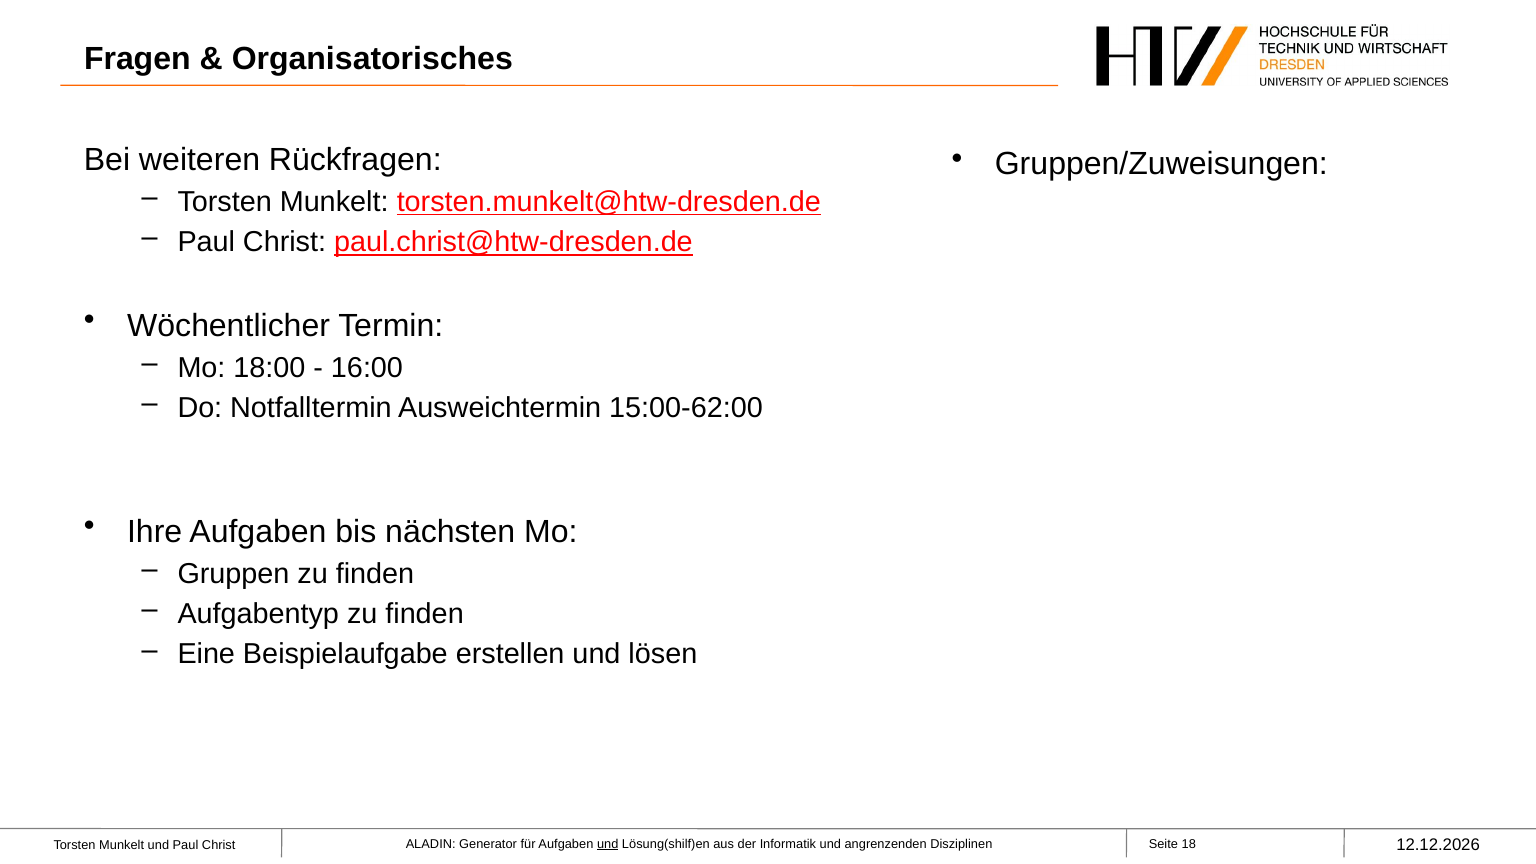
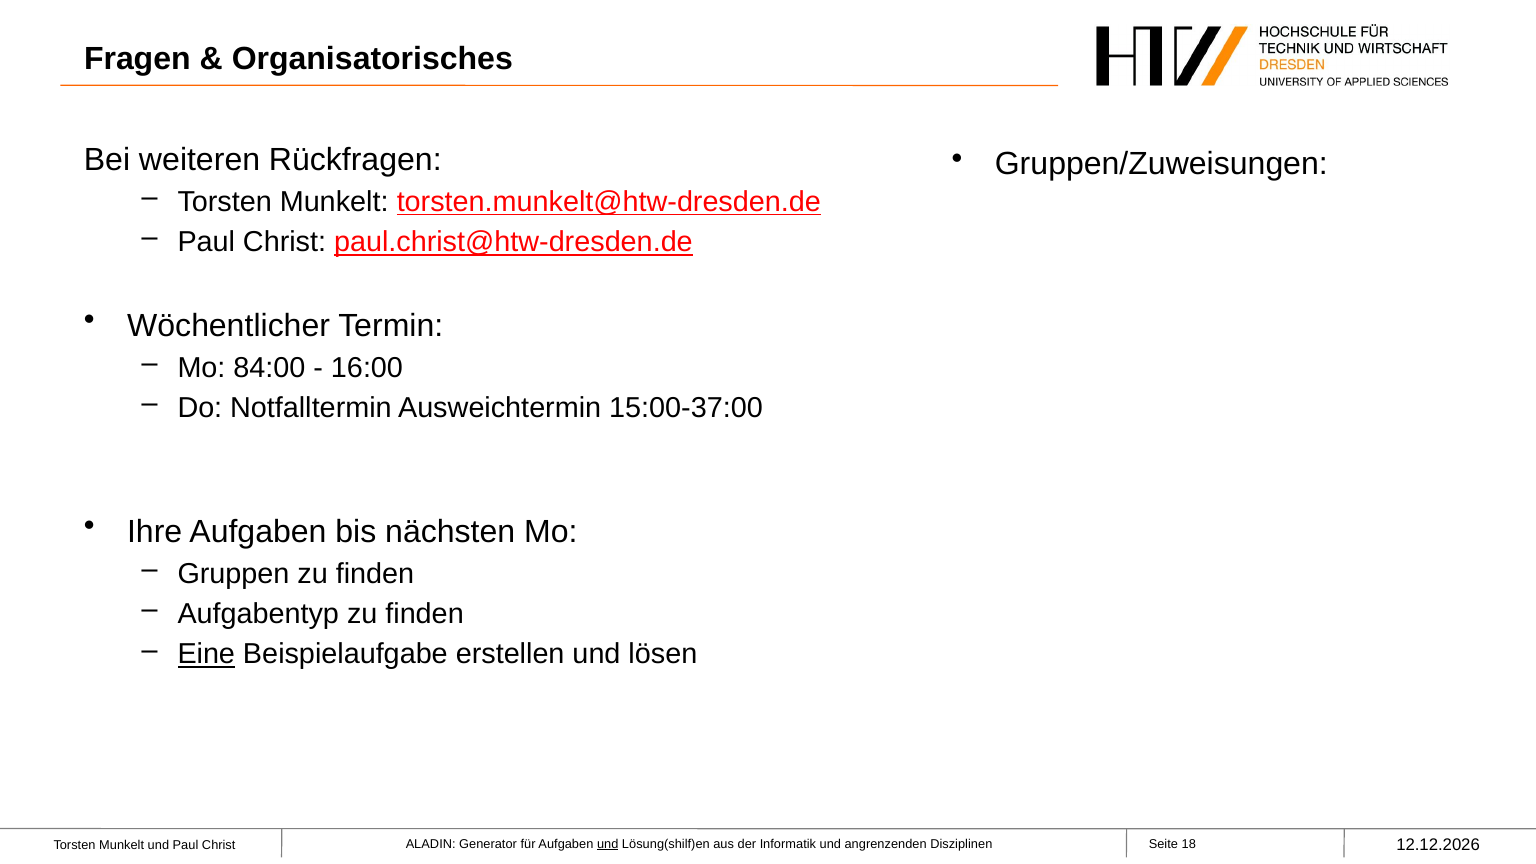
18:00: 18:00 -> 84:00
15:00-62:00: 15:00-62:00 -> 15:00-37:00
Eine underline: none -> present
